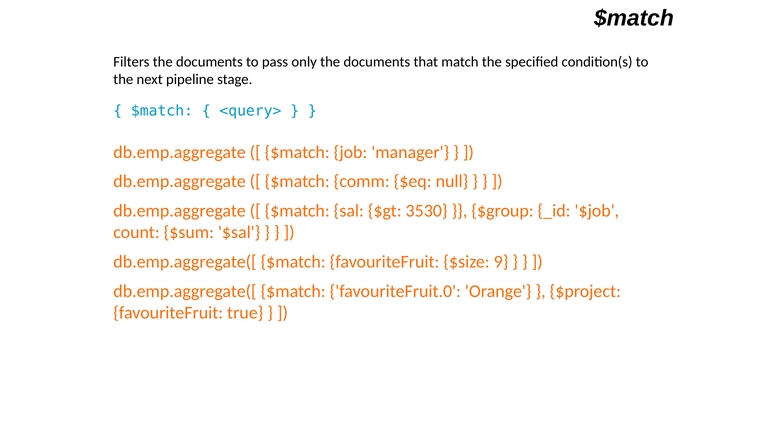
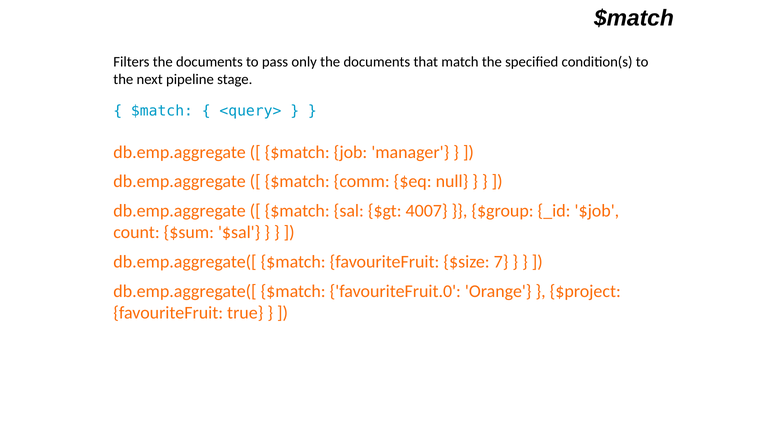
3530: 3530 -> 4007
9: 9 -> 7
